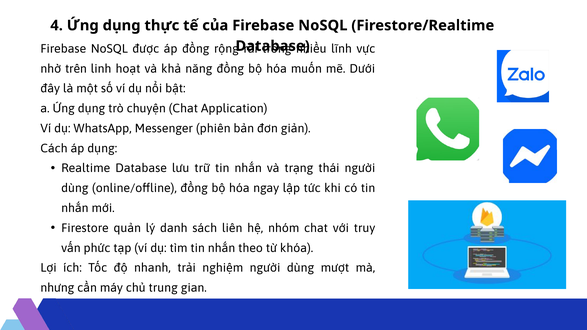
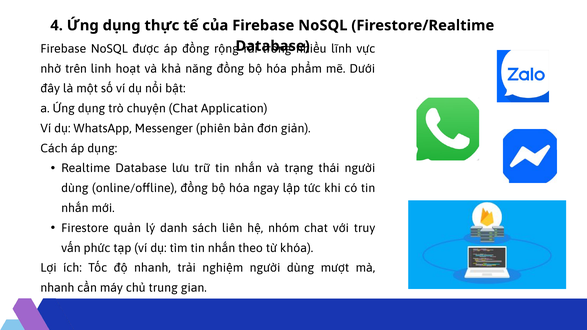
muốn: muốn -> phẩm
nhưng at (57, 288): nhưng -> nhanh
